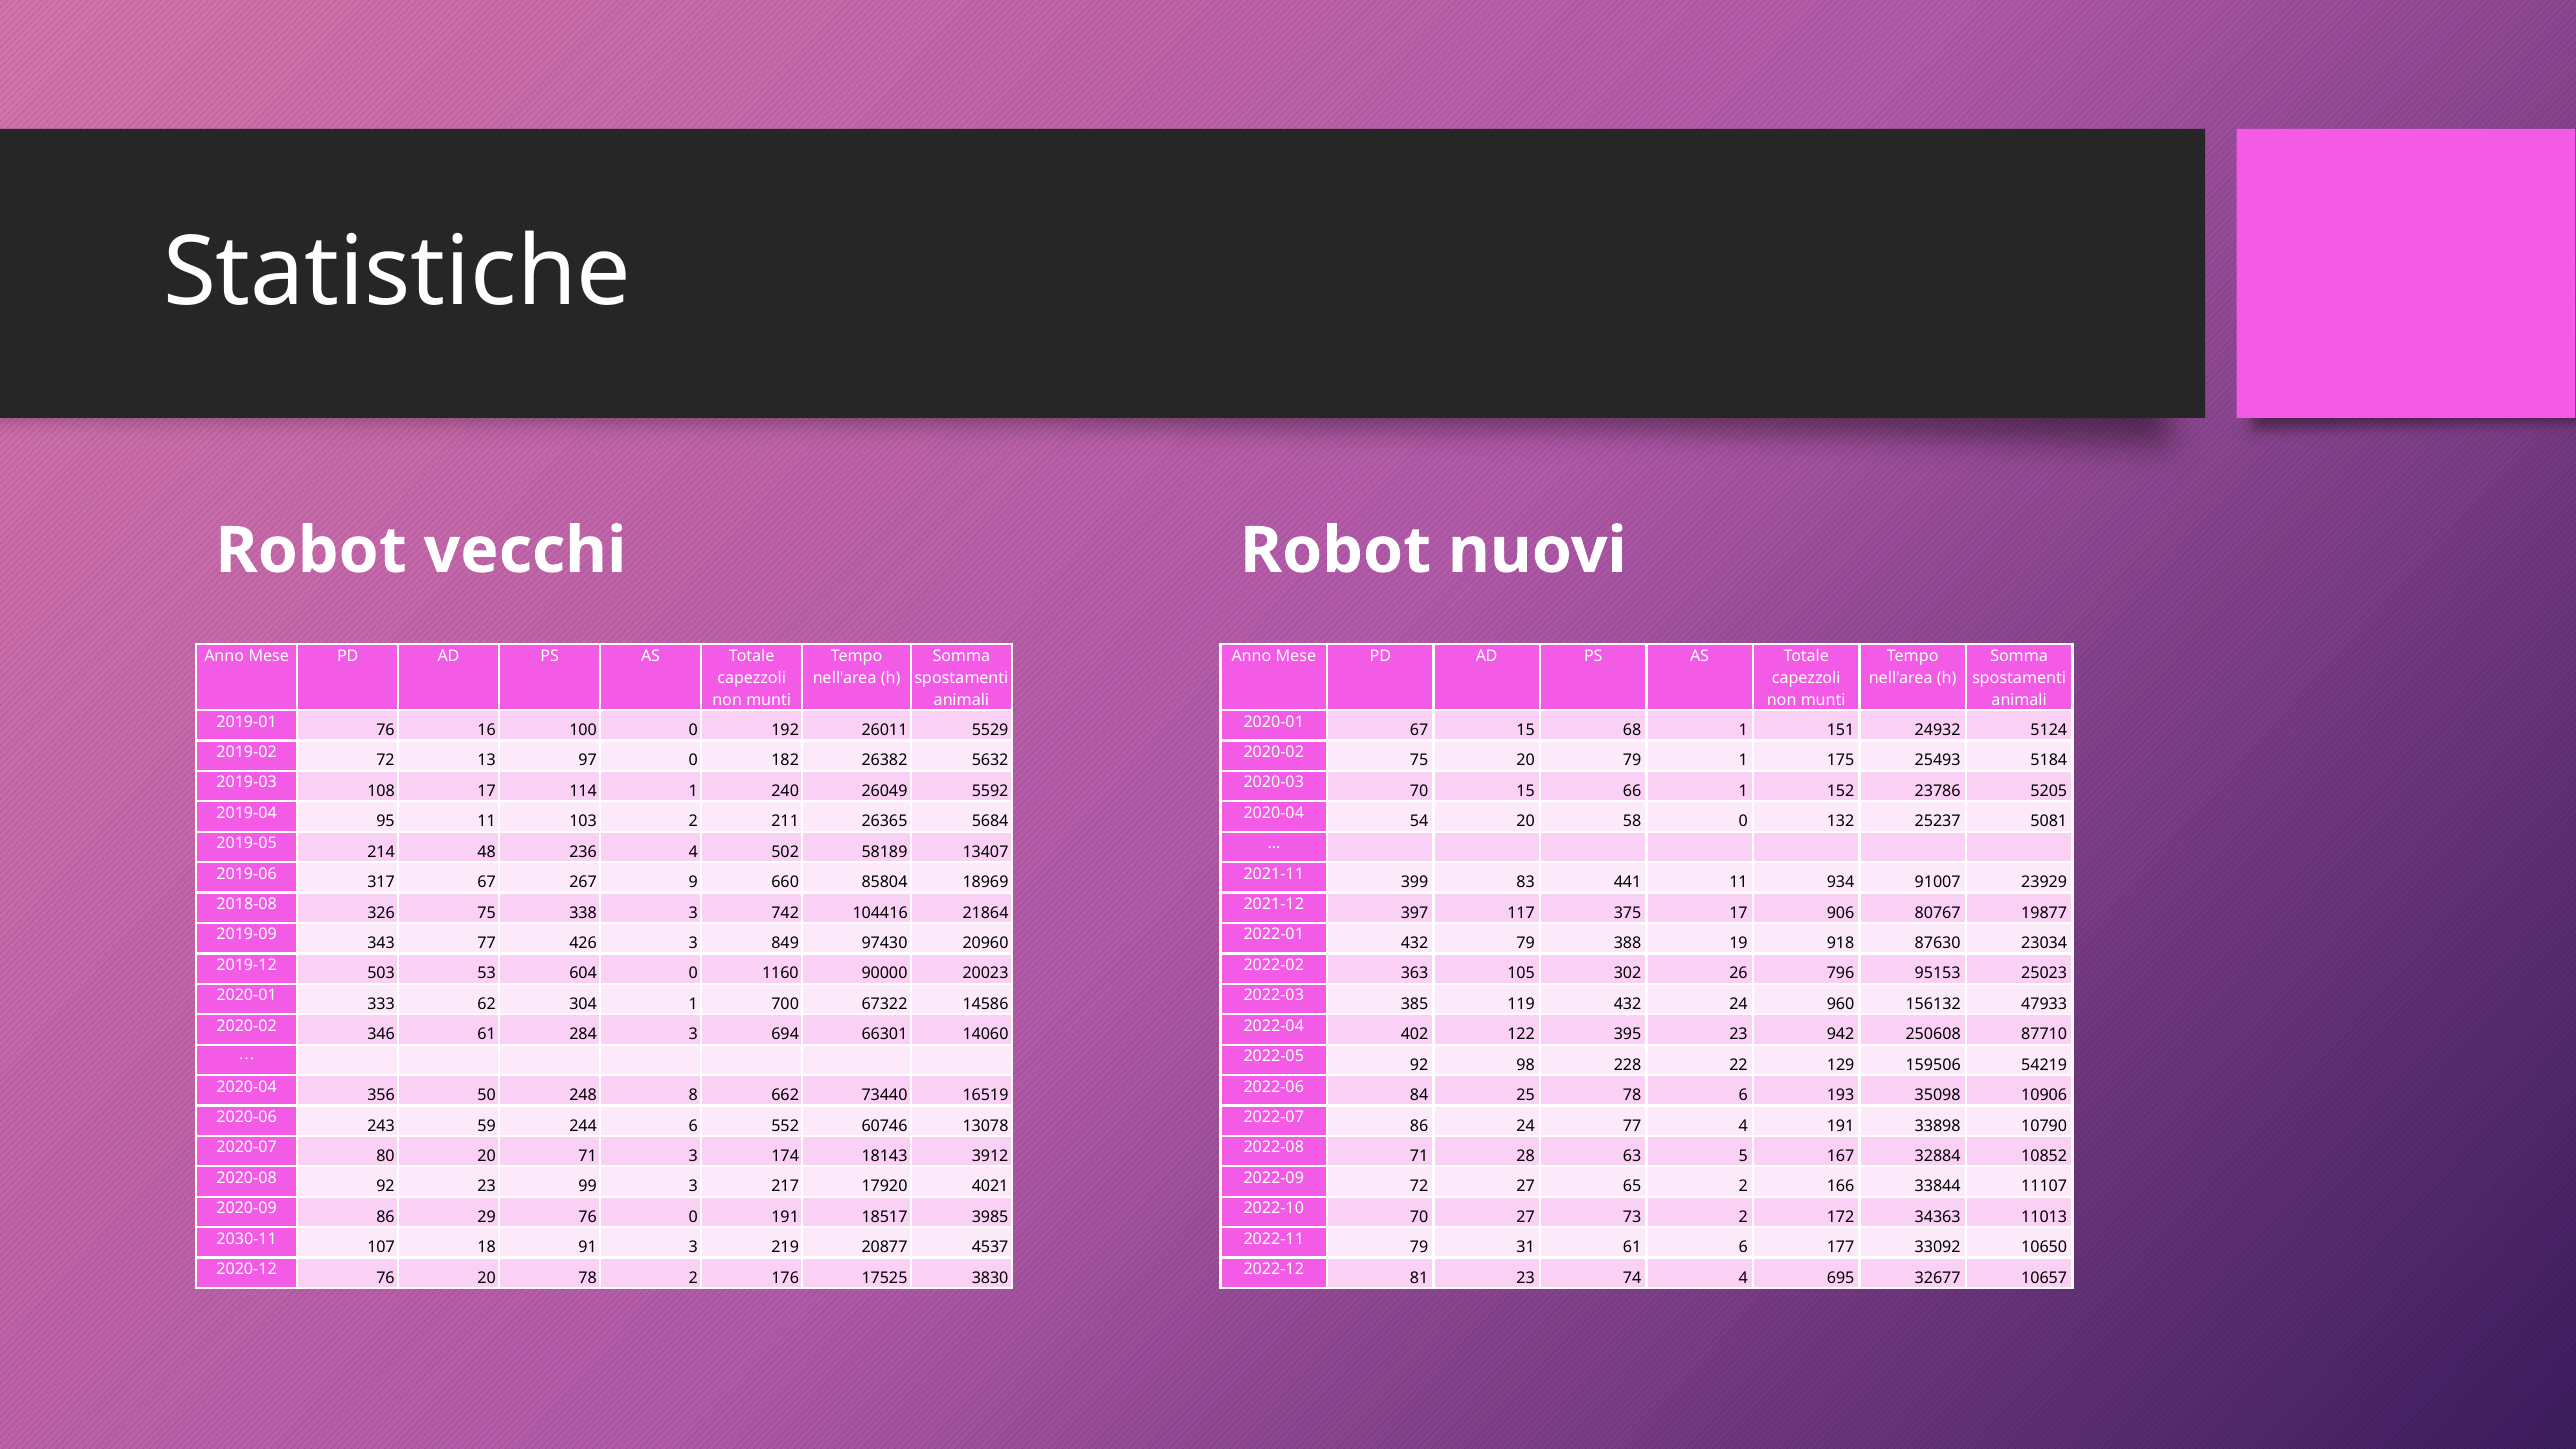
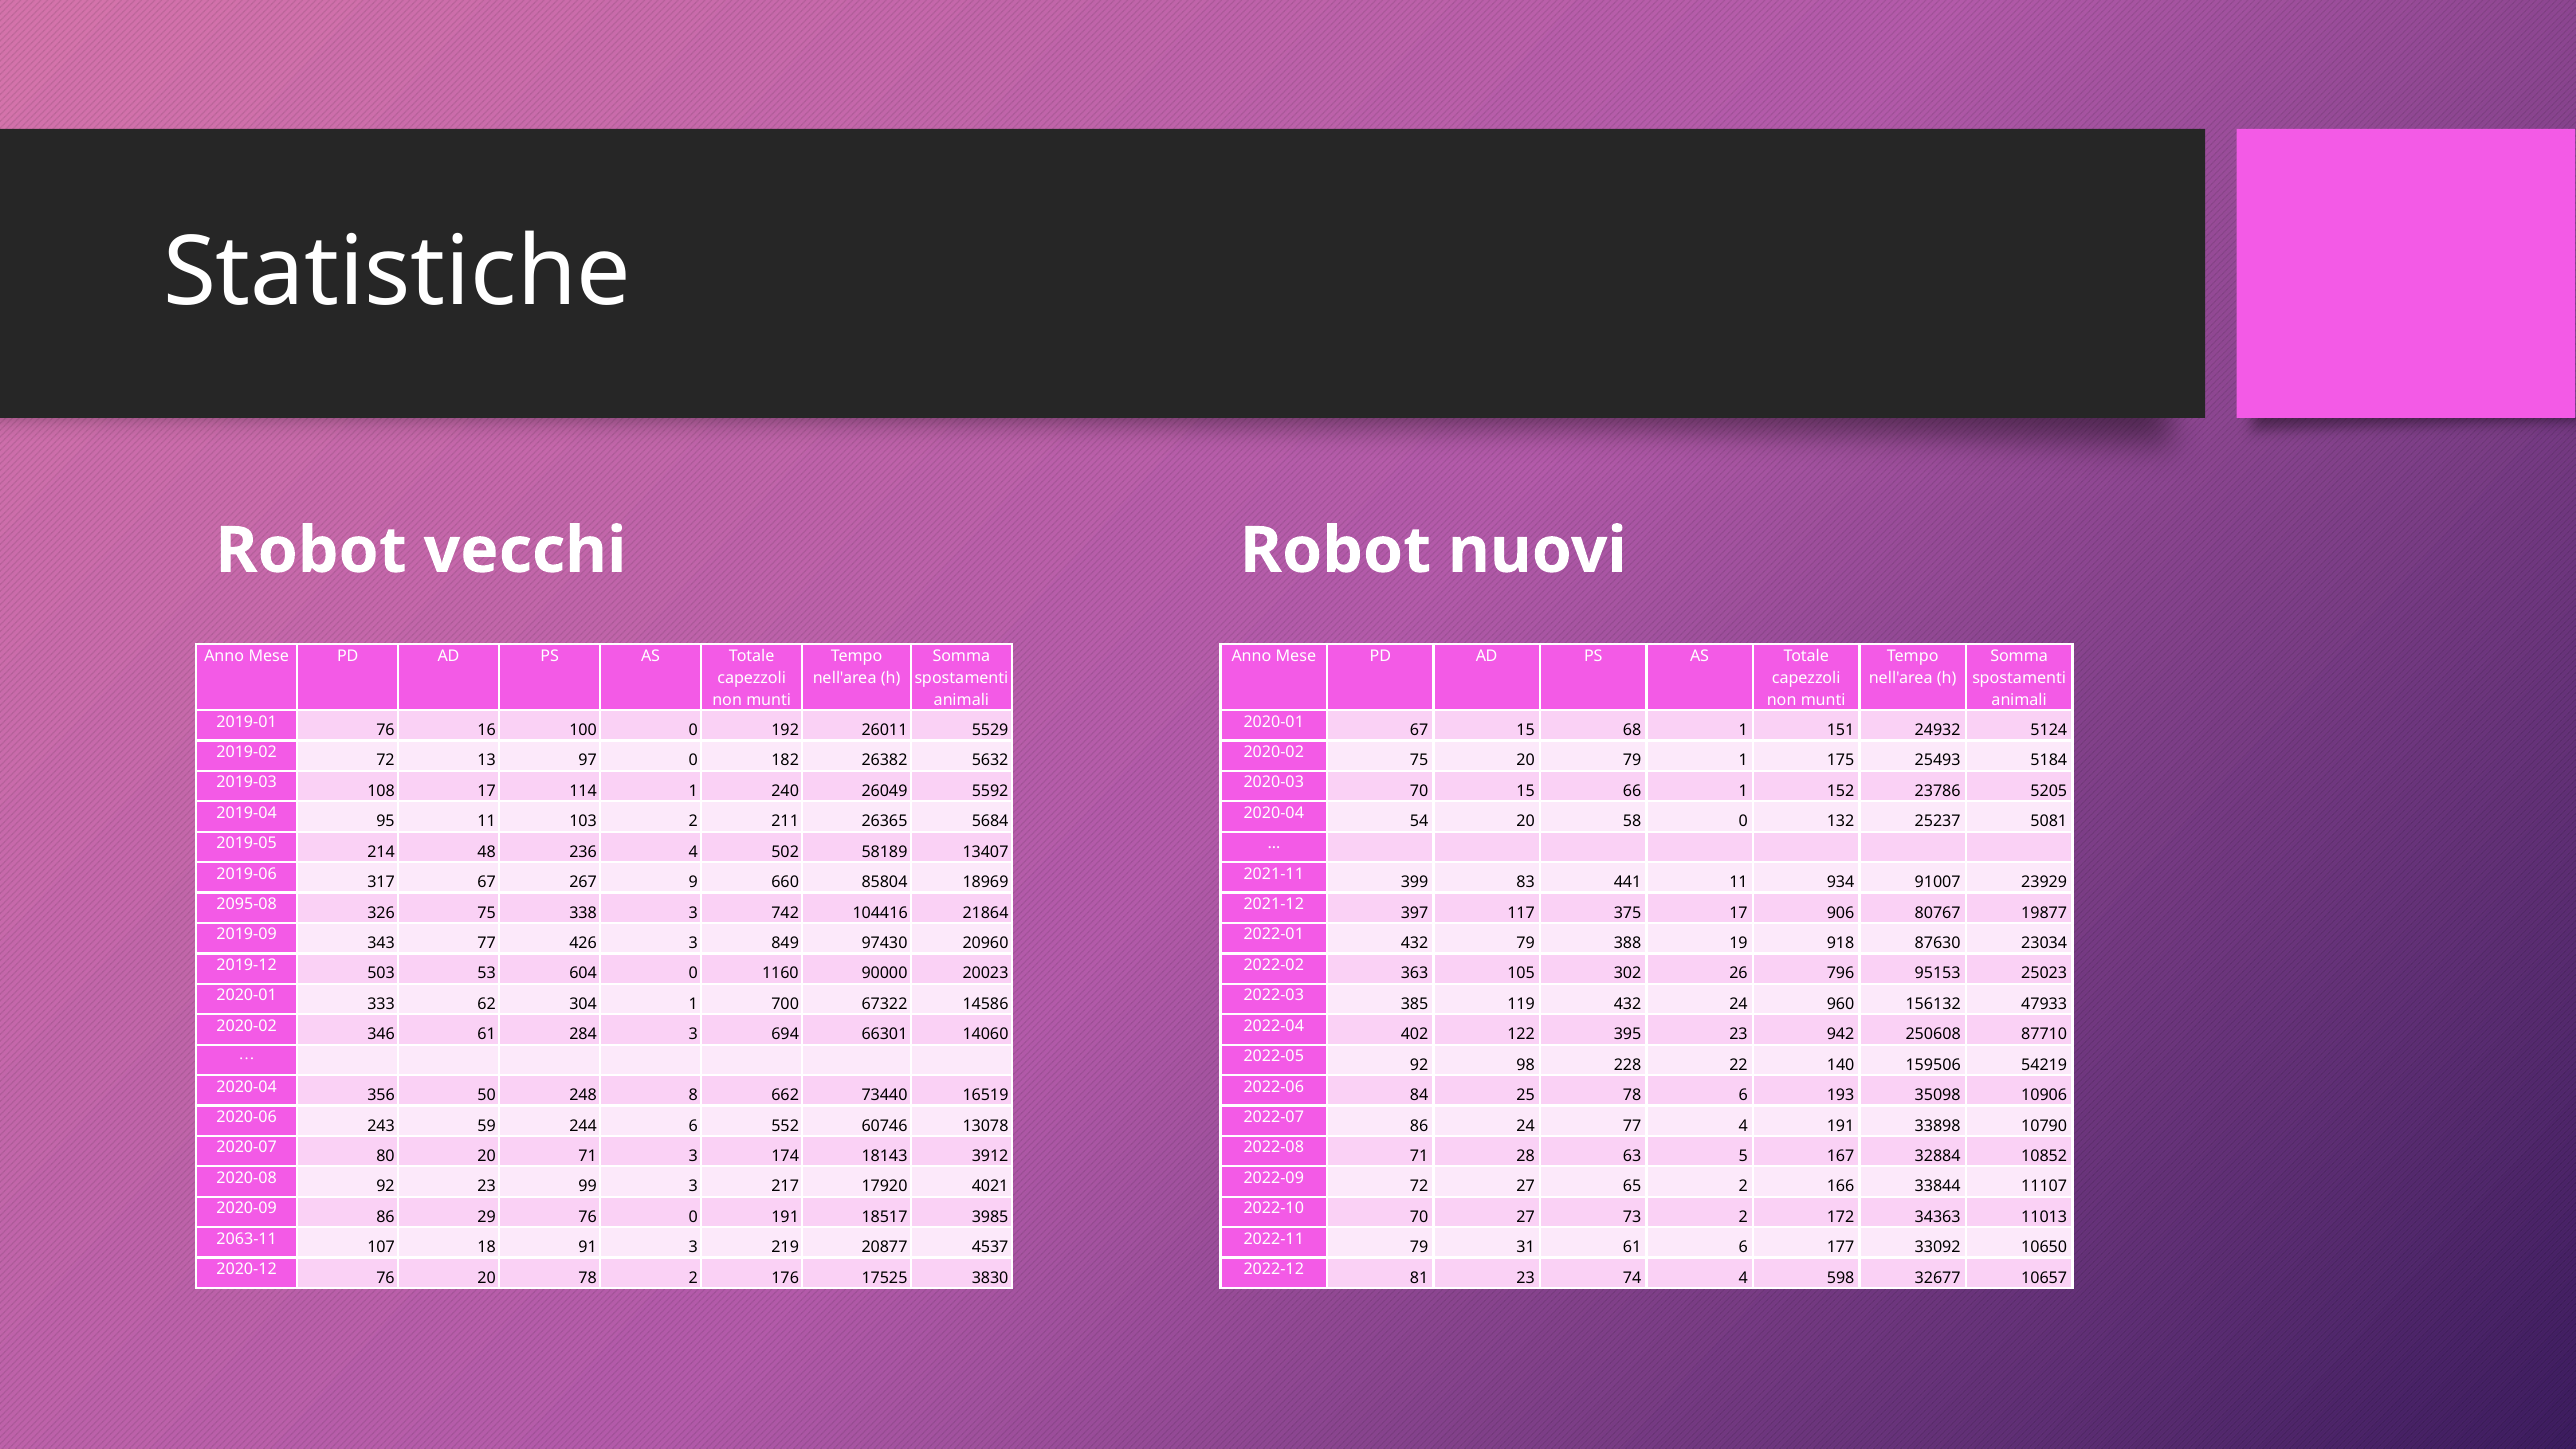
2018-08: 2018-08 -> 2095-08
129: 129 -> 140
2030-11: 2030-11 -> 2063-11
695: 695 -> 598
